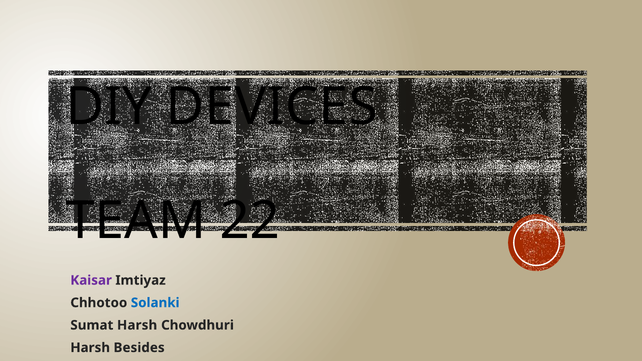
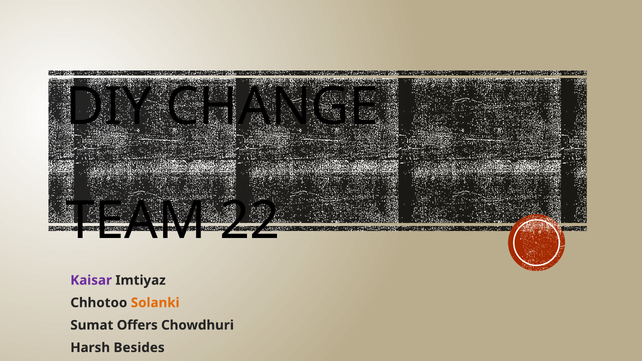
DEVICES: DEVICES -> CHANGE
Solanki colour: blue -> orange
Sumat Harsh: Harsh -> Offers
